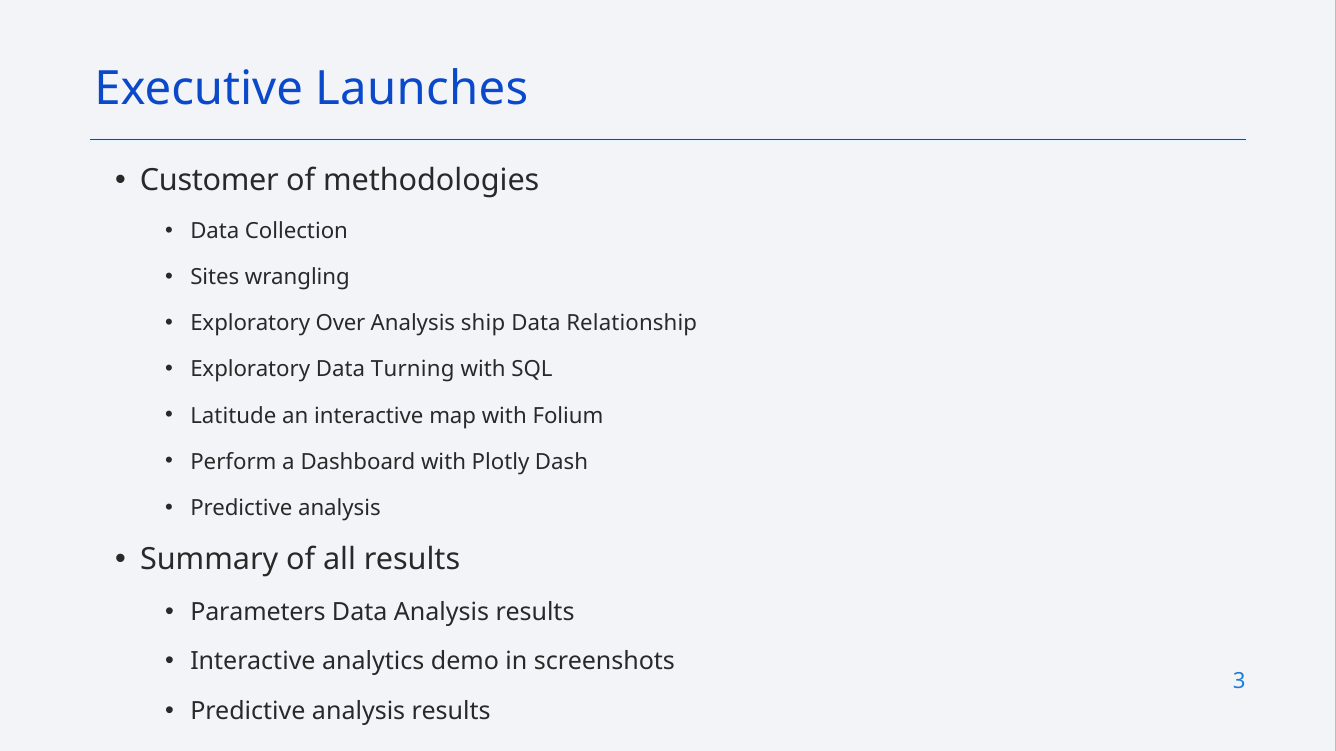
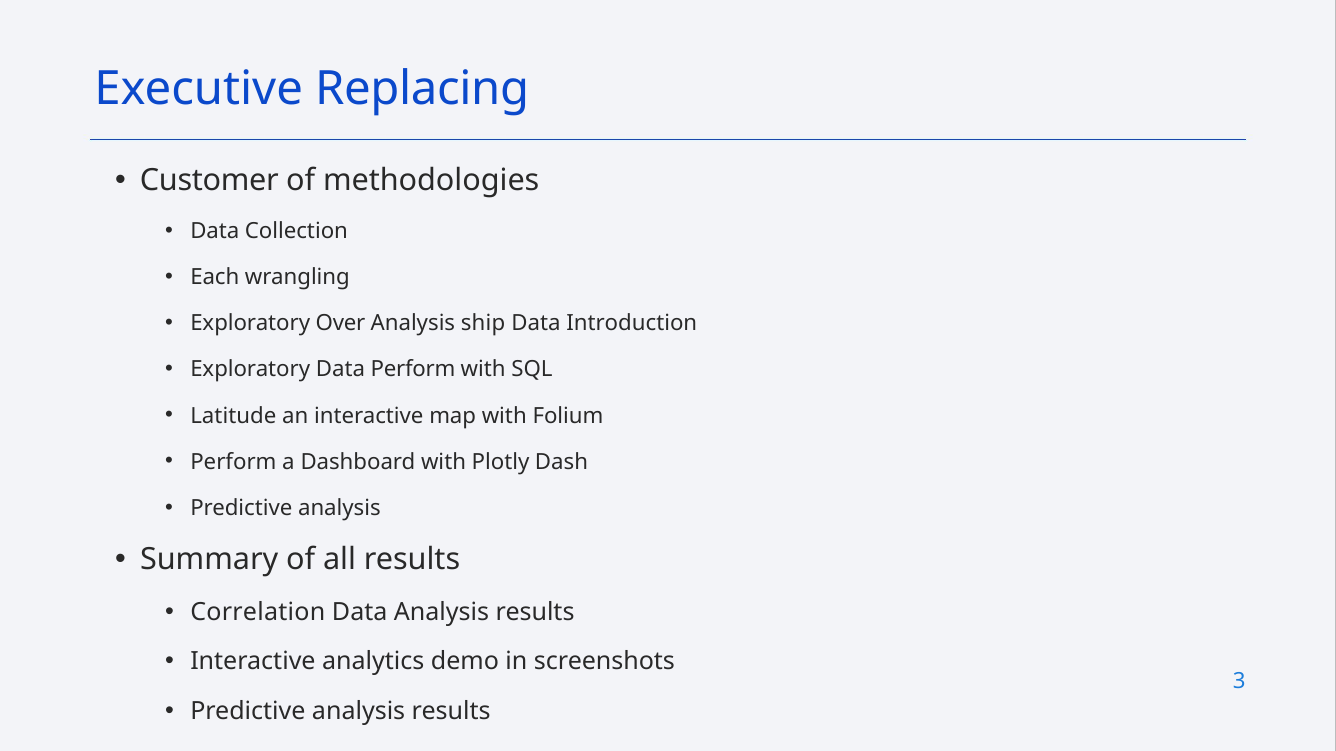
Launches: Launches -> Replacing
Sites: Sites -> Each
Relationship: Relationship -> Introduction
Data Turning: Turning -> Perform
Parameters: Parameters -> Correlation
